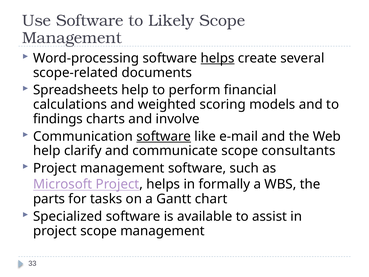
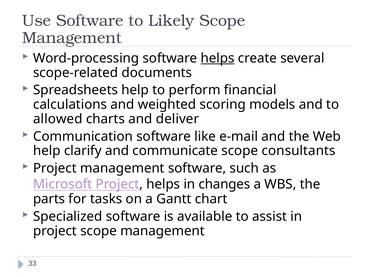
findings: findings -> allowed
involve: involve -> deliver
software at (164, 136) underline: present -> none
formally: formally -> changes
